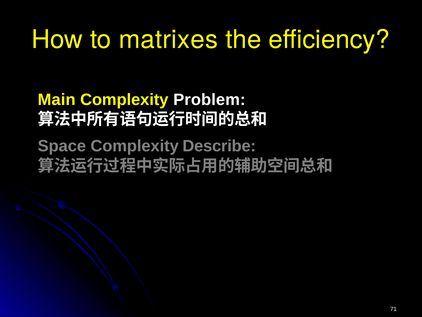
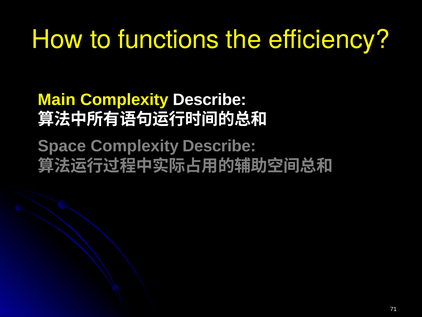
matrixes: matrixes -> functions
Problem at (209, 100): Problem -> Describe
